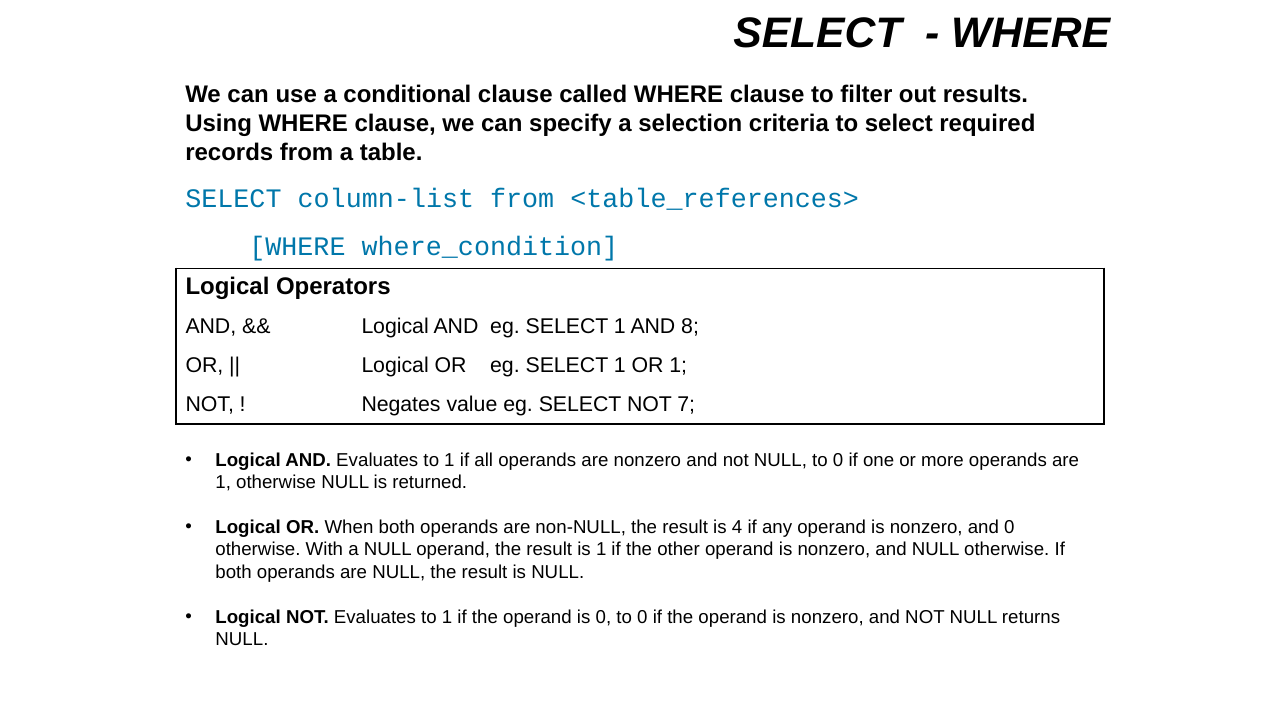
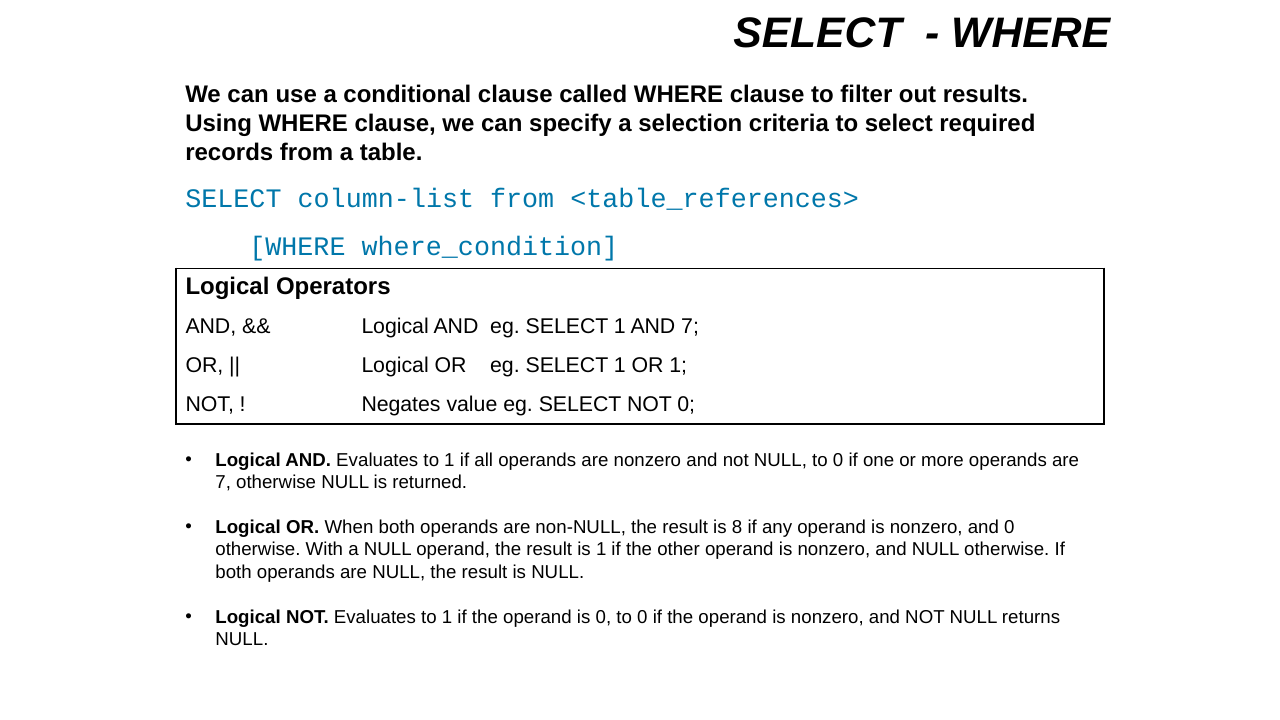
AND 8: 8 -> 7
NOT 7: 7 -> 0
1 at (223, 482): 1 -> 7
4: 4 -> 8
